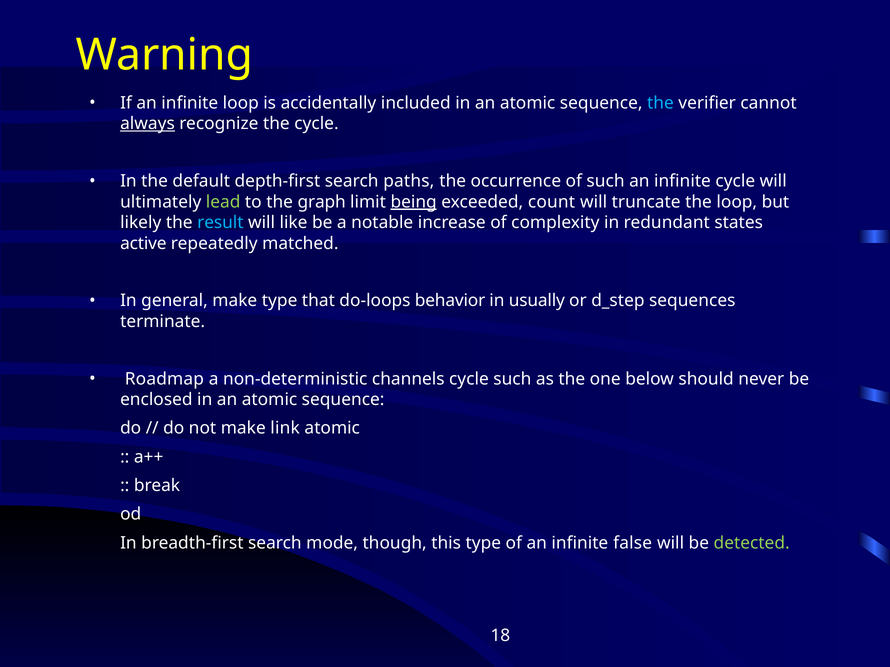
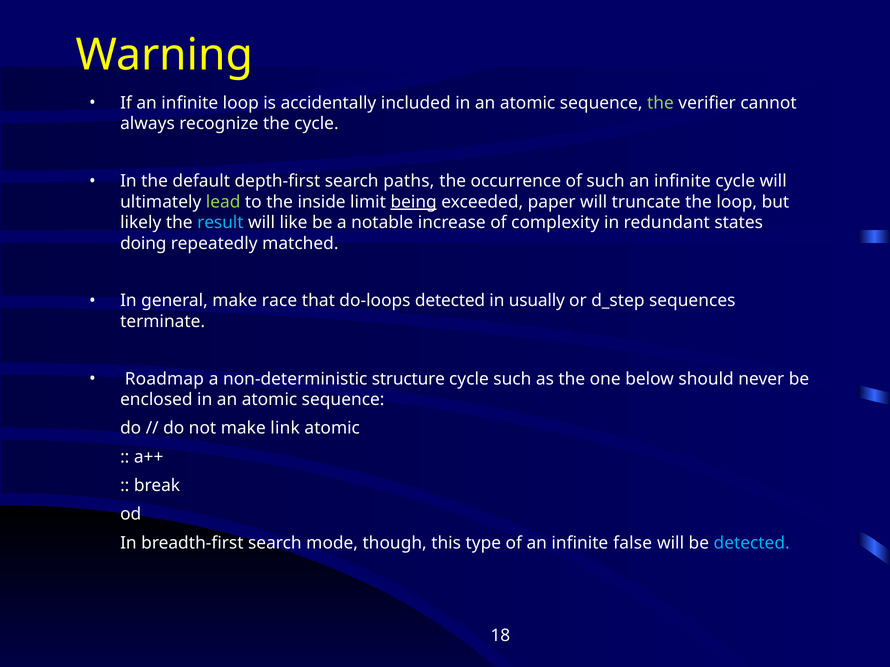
the at (660, 103) colour: light blue -> light green
always underline: present -> none
graph: graph -> inside
count: count -> paper
active: active -> doing
make type: type -> race
do-loops behavior: behavior -> detected
channels: channels -> structure
detected at (752, 543) colour: light green -> light blue
